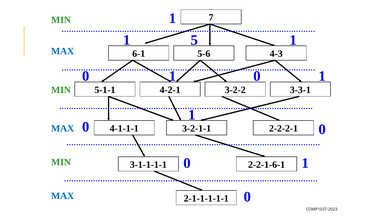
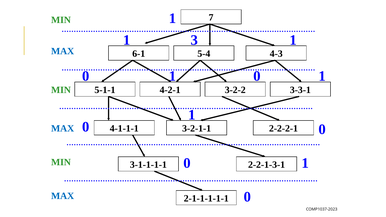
5: 5 -> 3
5-6: 5-6 -> 5-4
2-2-1-6-1: 2-2-1-6-1 -> 2-2-1-3-1
